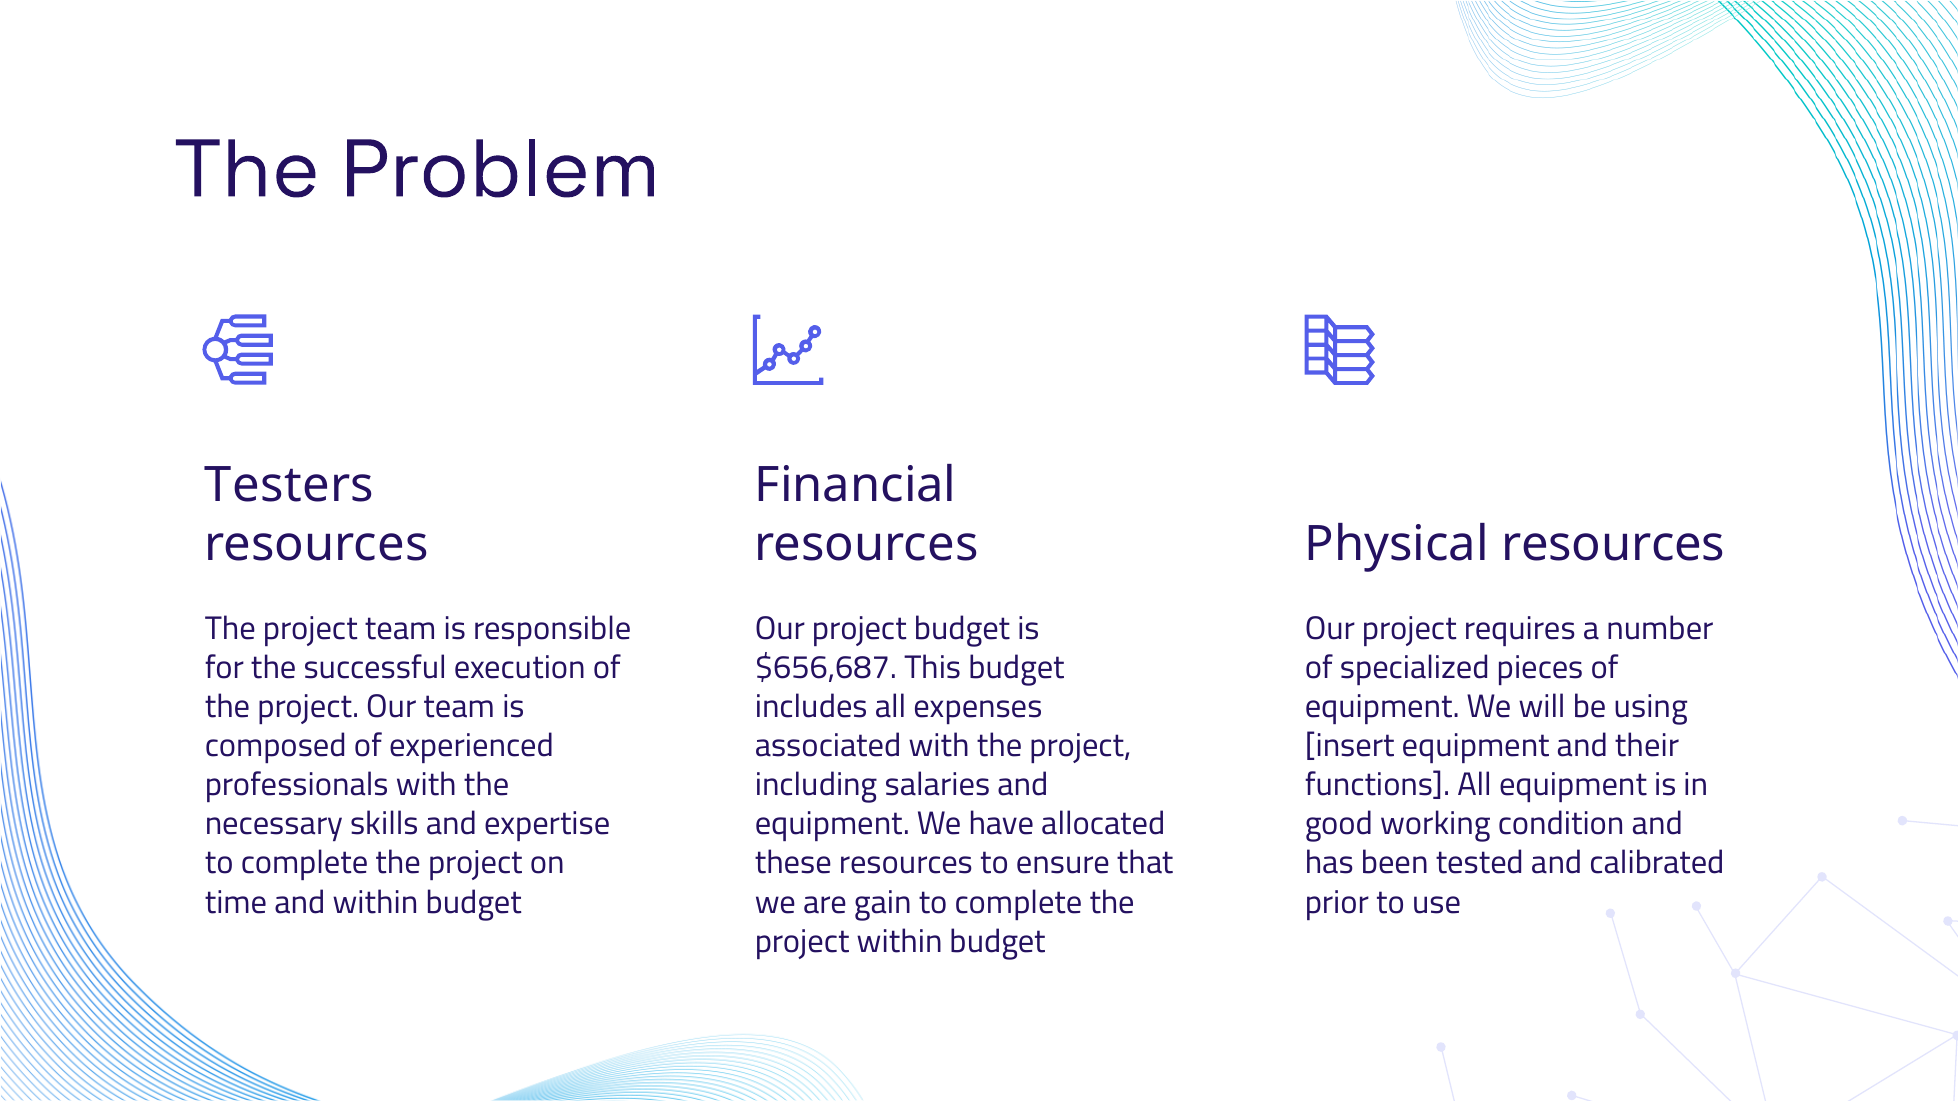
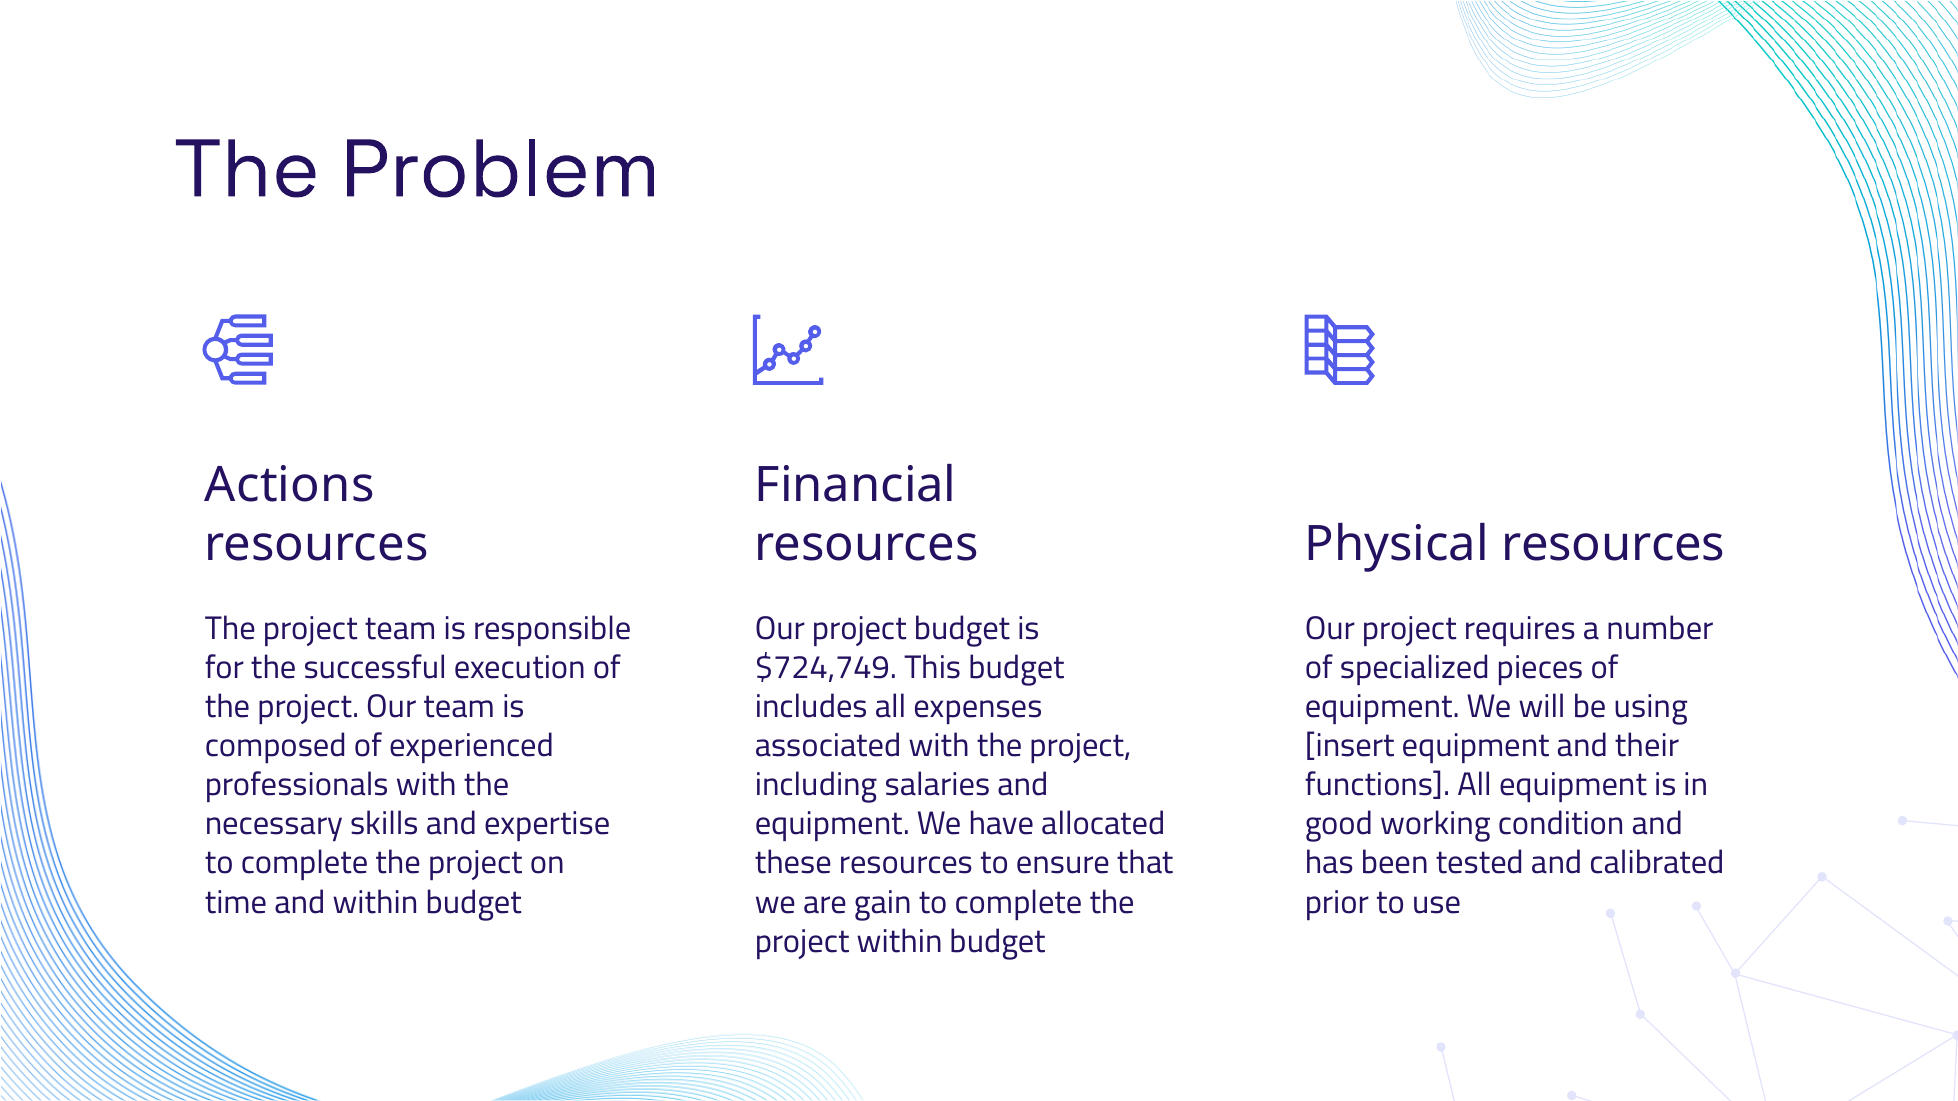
Testers: Testers -> Actions
$656,687: $656,687 -> $724,749
